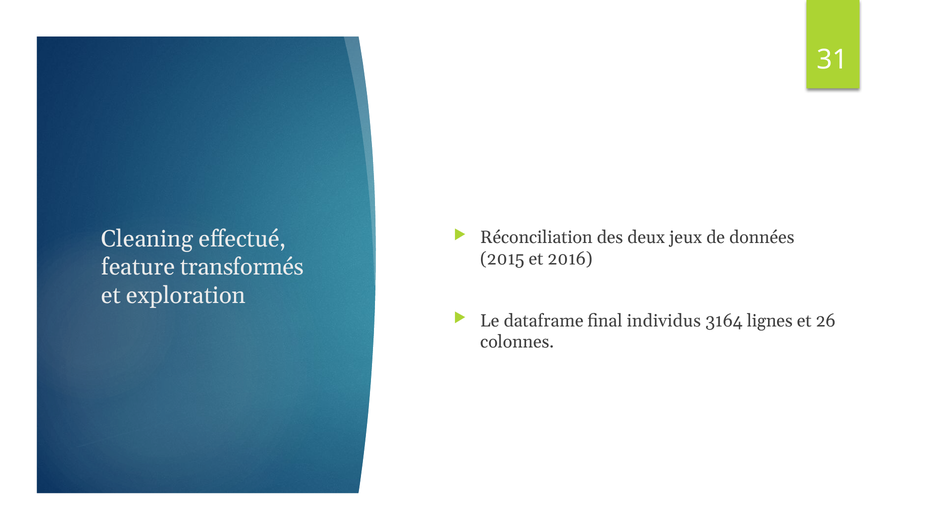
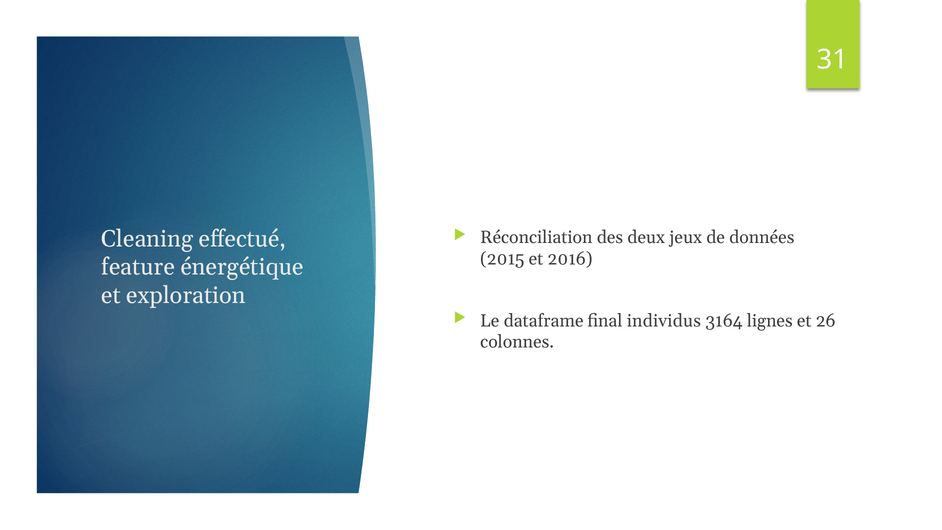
transformés: transformés -> énergétique
